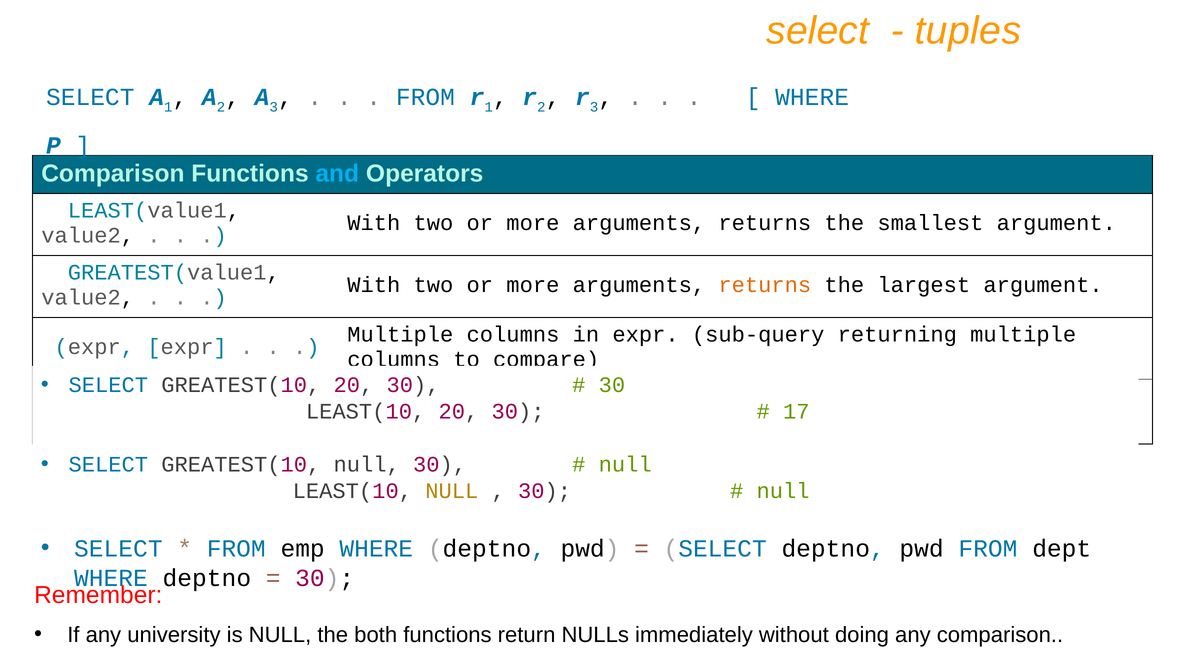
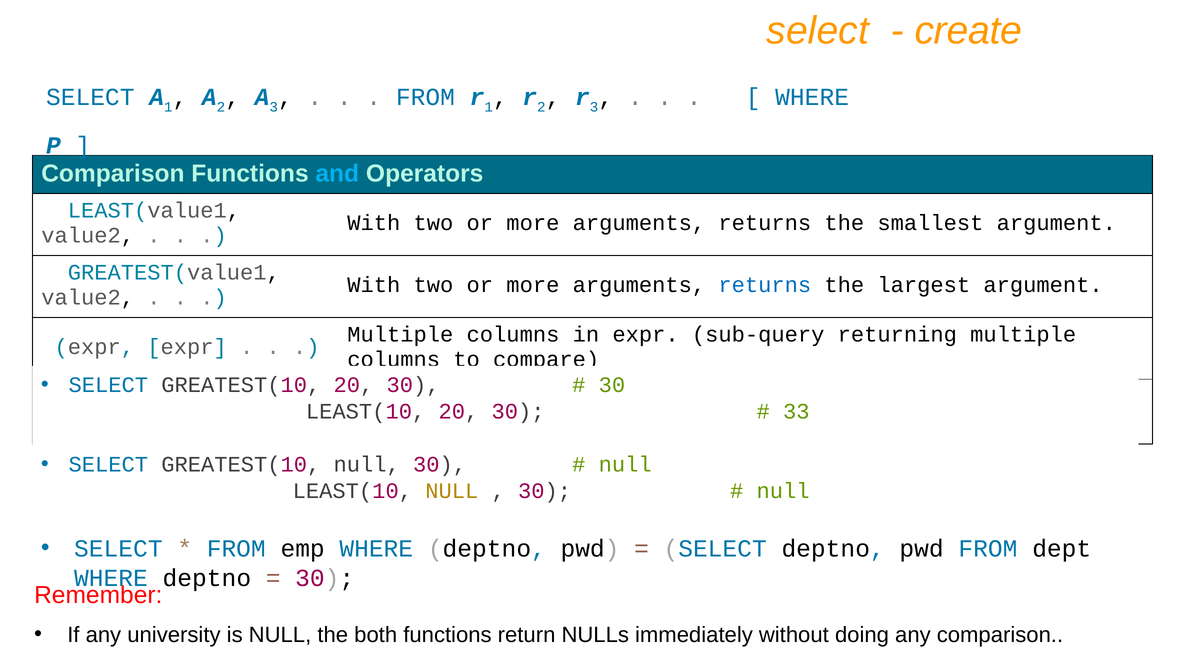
tuples: tuples -> create
returns at (765, 285) colour: orange -> blue
17: 17 -> 33
